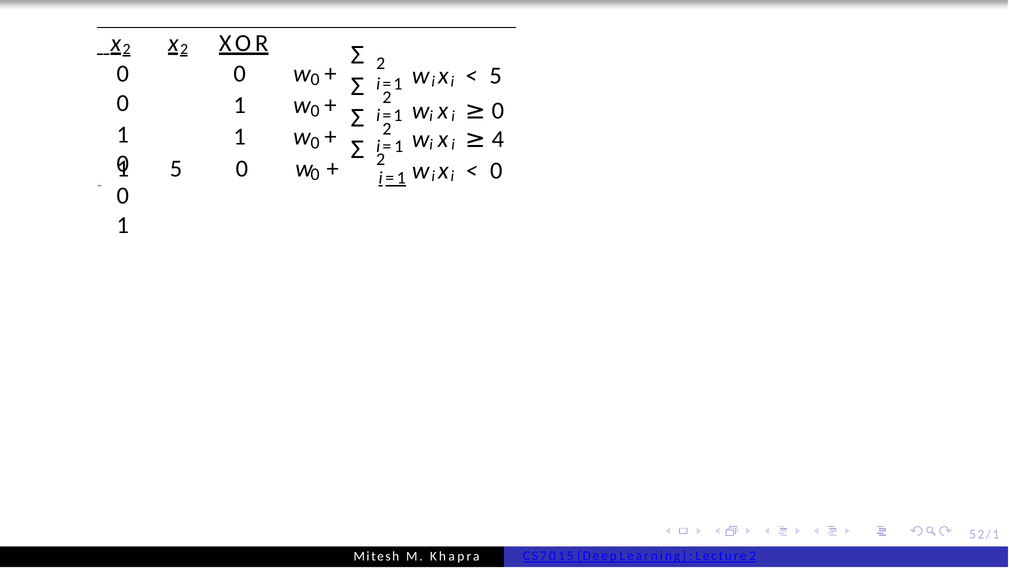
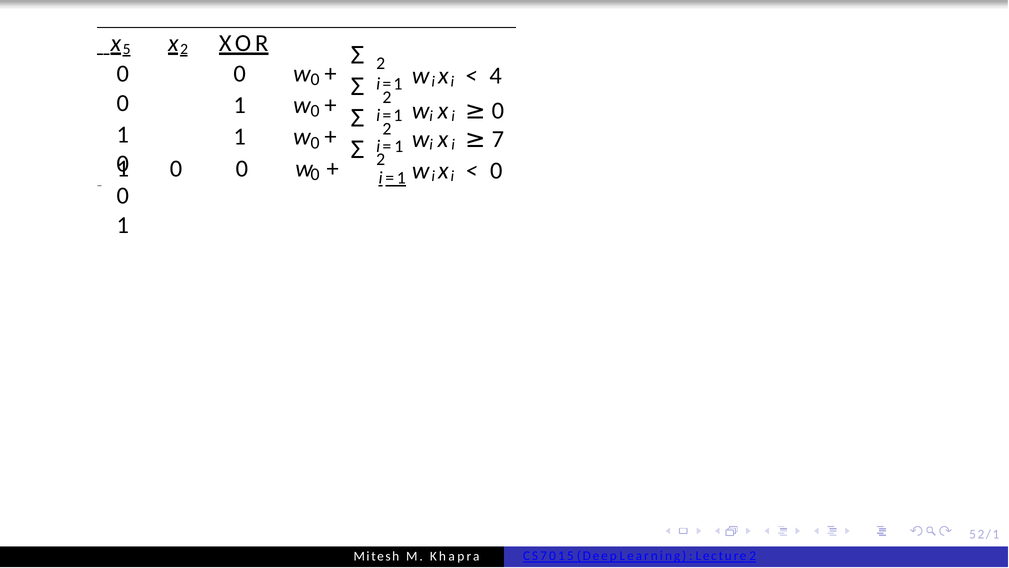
2 at (127, 49): 2 -> 5
5 at (496, 76): 5 -> 4
4: 4 -> 7
5 at (176, 168): 5 -> 0
